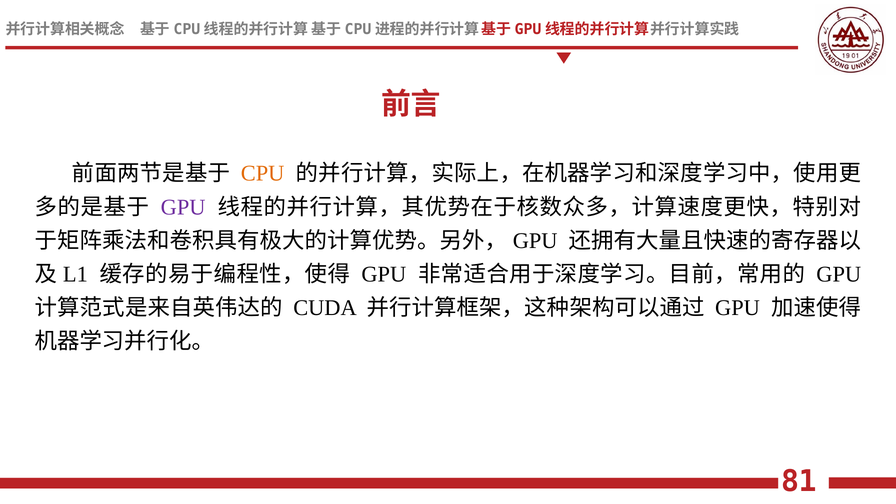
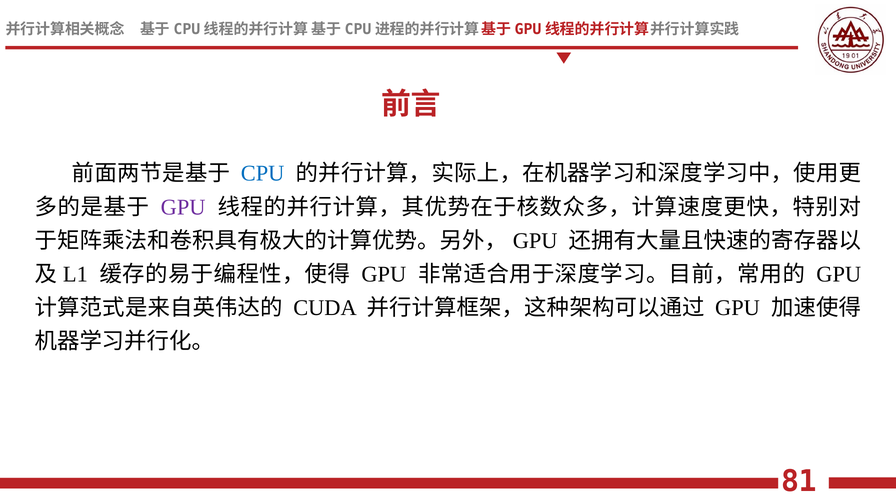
CPU colour: orange -> blue
